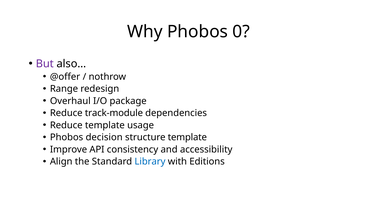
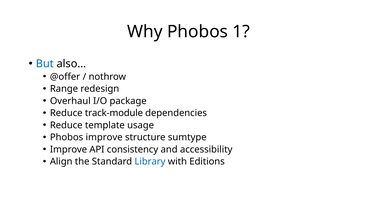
0: 0 -> 1
But colour: purple -> blue
Phobos decision: decision -> improve
structure template: template -> sumtype
